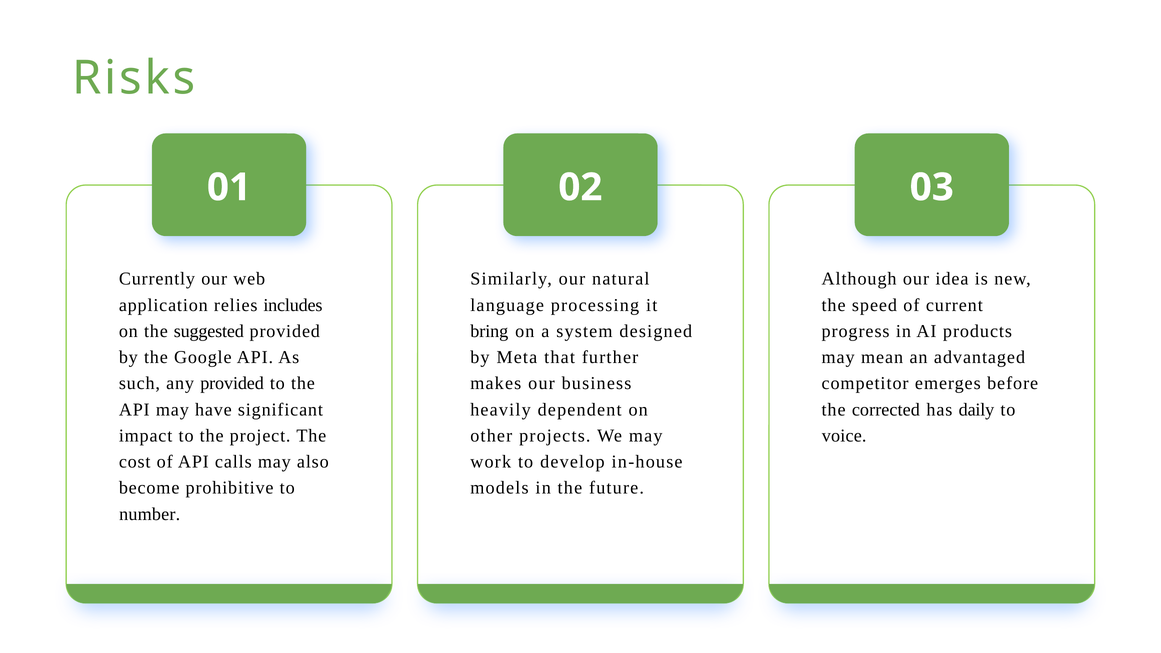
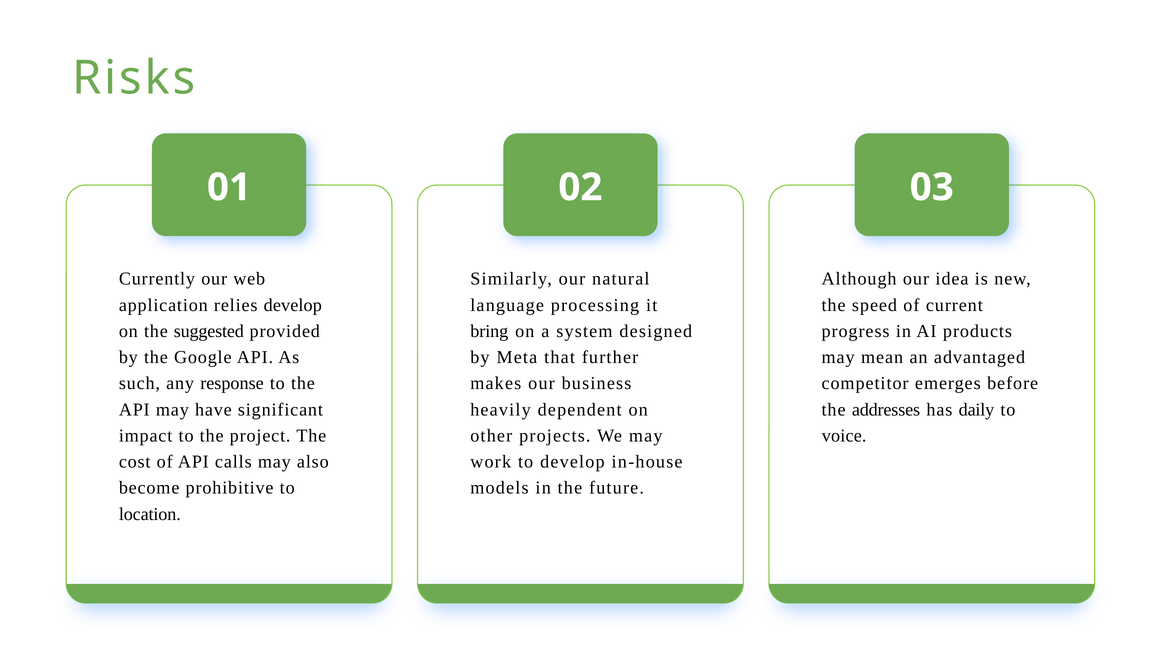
relies includes: includes -> develop
any provided: provided -> response
corrected: corrected -> addresses
number: number -> location
